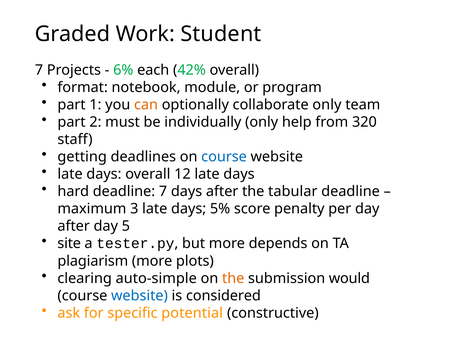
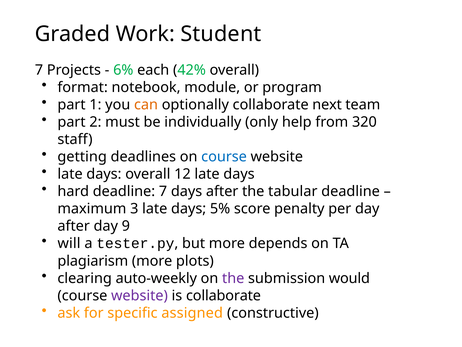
collaborate only: only -> next
5: 5 -> 9
site: site -> will
auto-simple: auto-simple -> auto-weekly
the at (233, 278) colour: orange -> purple
website at (139, 295) colour: blue -> purple
is considered: considered -> collaborate
potential: potential -> assigned
